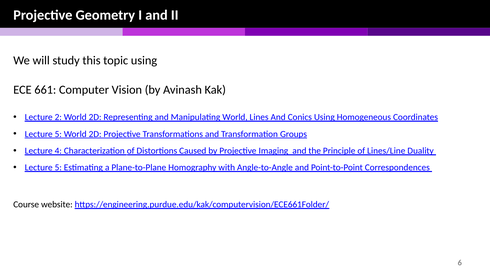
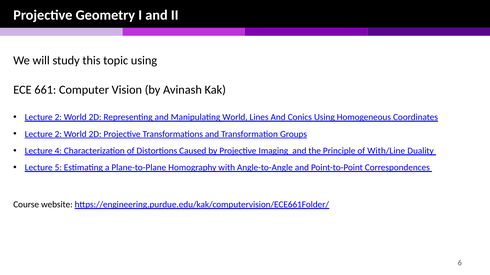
5 at (58, 134): 5 -> 2
Lines/Line: Lines/Line -> With/Line
